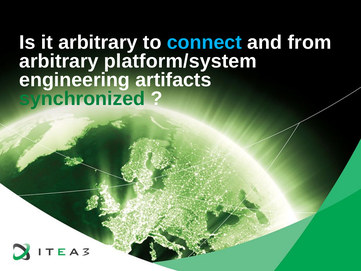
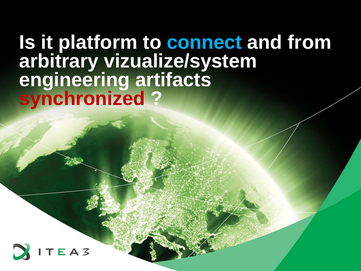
it arbitrary: arbitrary -> platform
platform/system: platform/system -> vizualize/system
synchronized colour: green -> red
